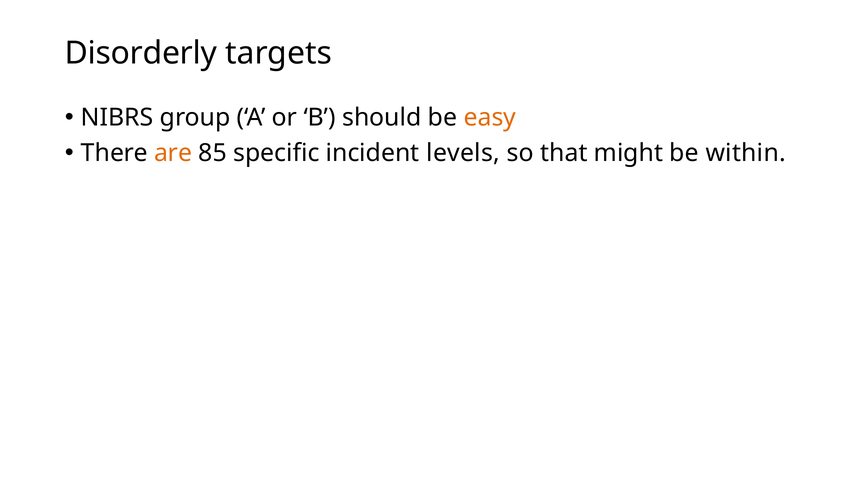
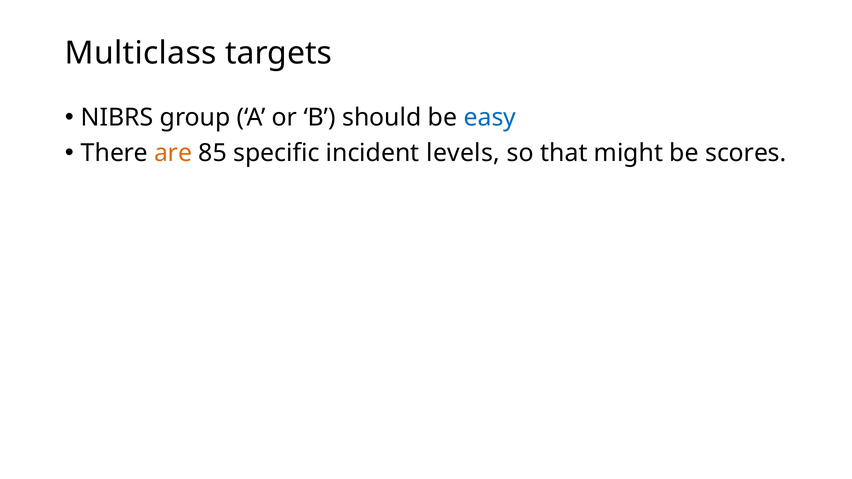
Disorderly: Disorderly -> Multiclass
easy colour: orange -> blue
within: within -> scores
